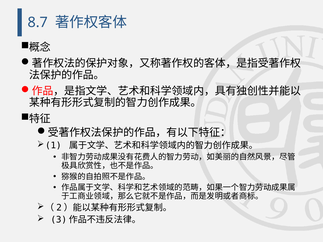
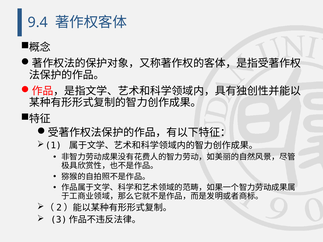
8.7: 8.7 -> 9.4
